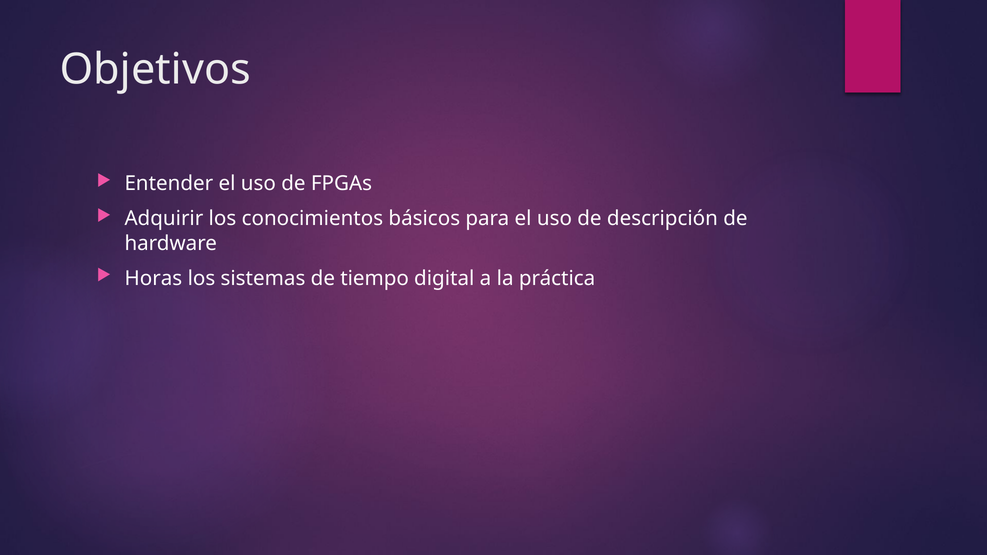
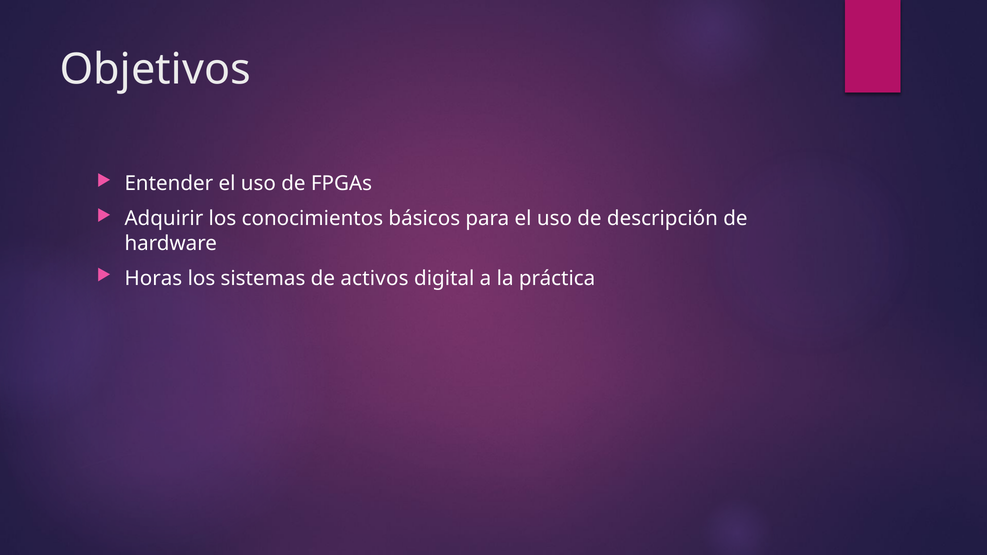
tiempo: tiempo -> activos
